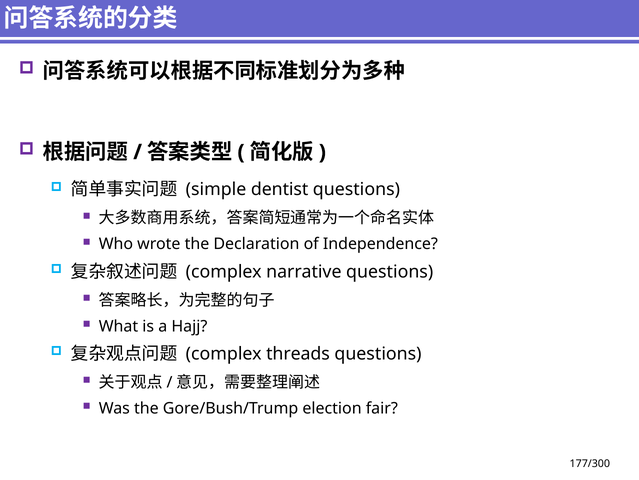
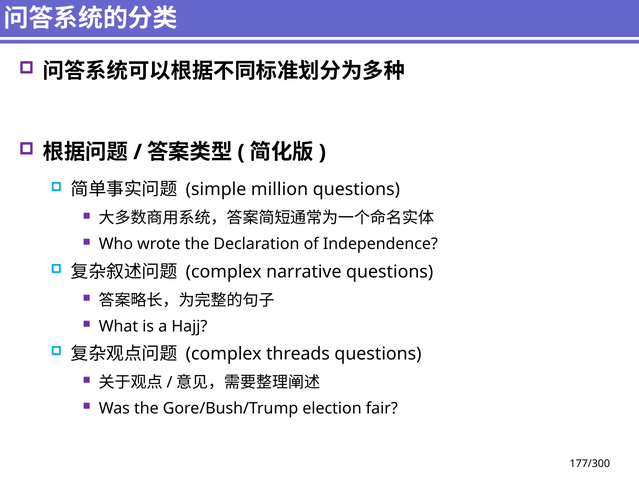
dentist: dentist -> million
